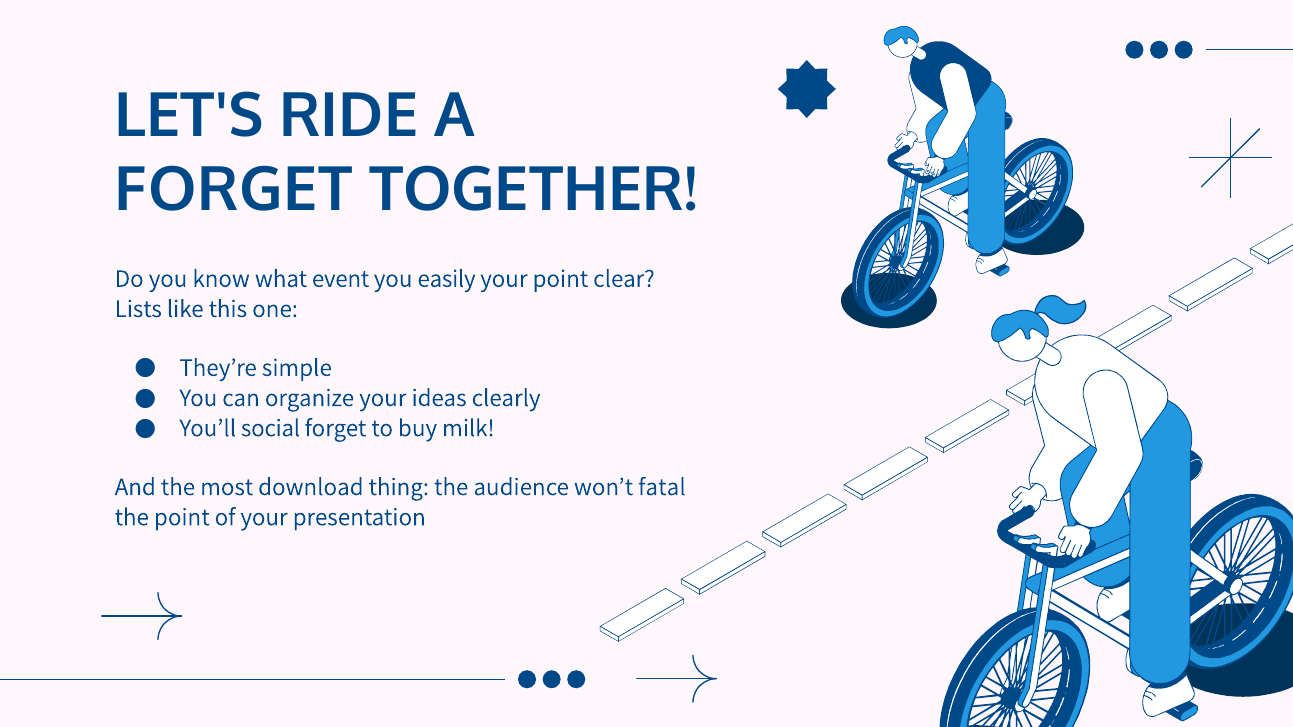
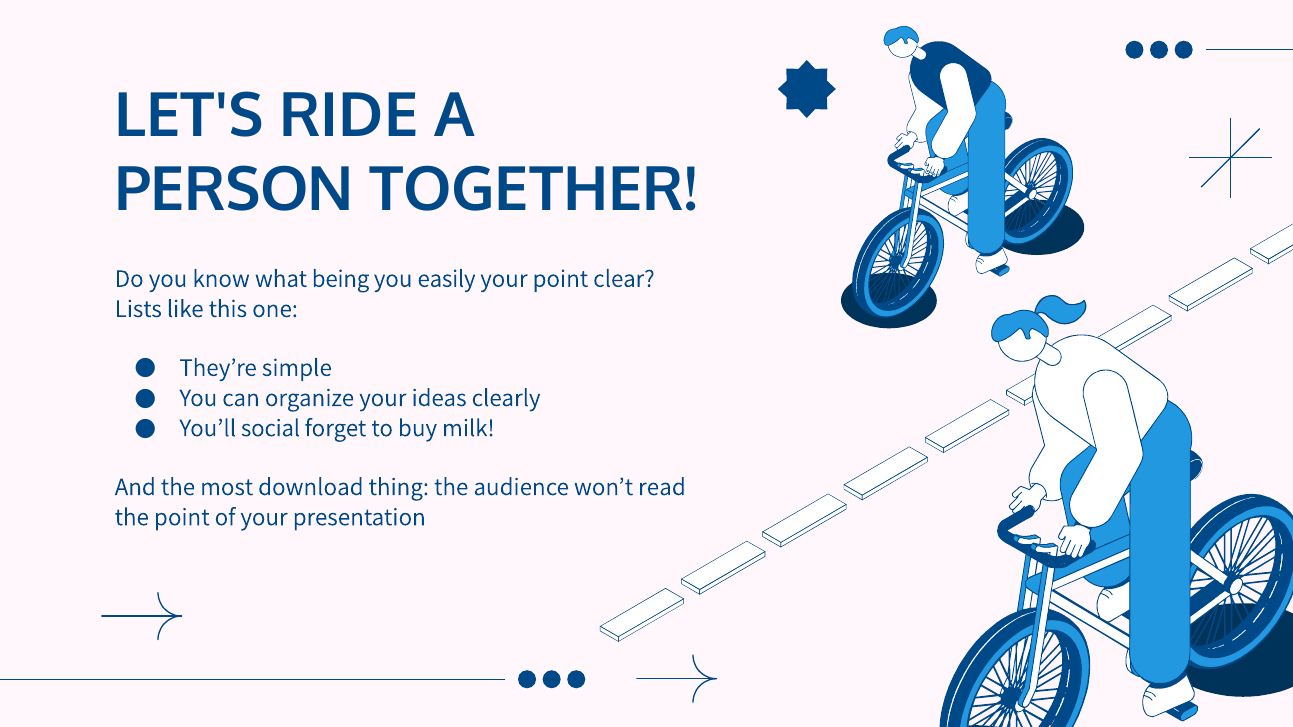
FORGET at (234, 190): FORGET -> PERSON
event: event -> being
fatal: fatal -> read
